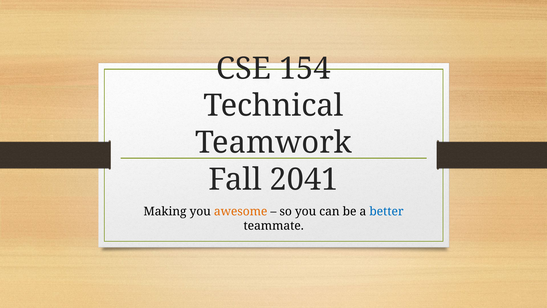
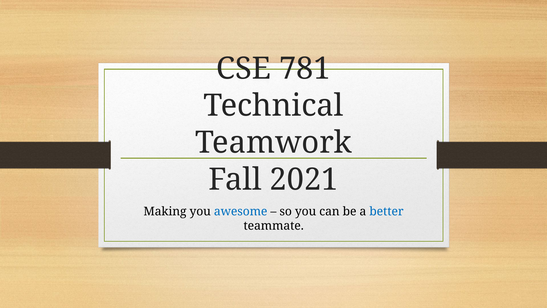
154: 154 -> 781
2041: 2041 -> 2021
awesome colour: orange -> blue
